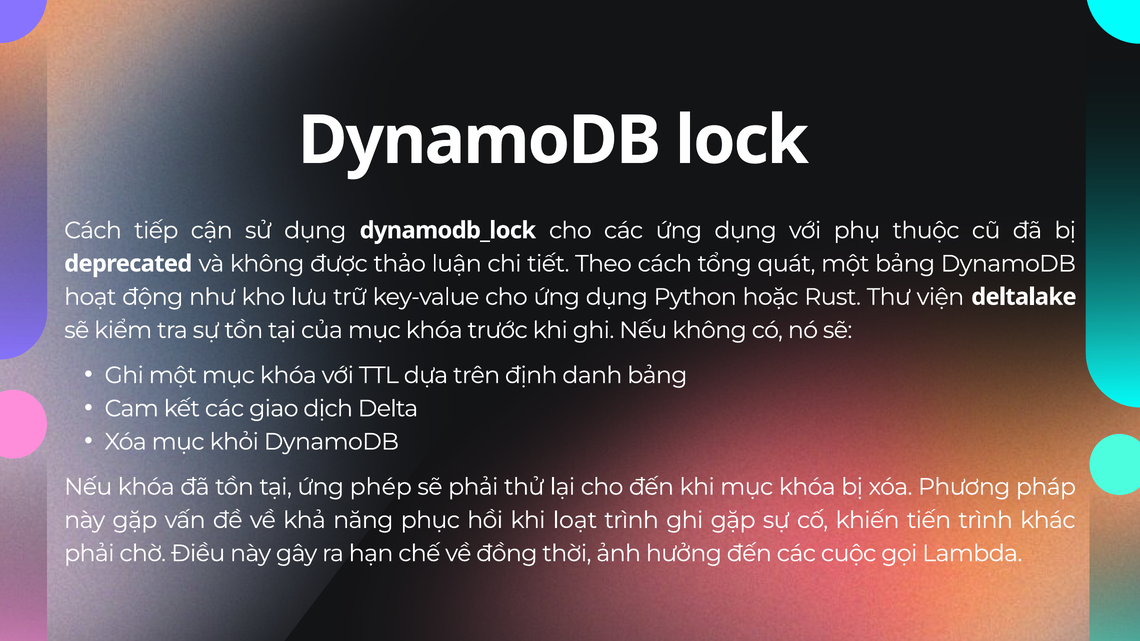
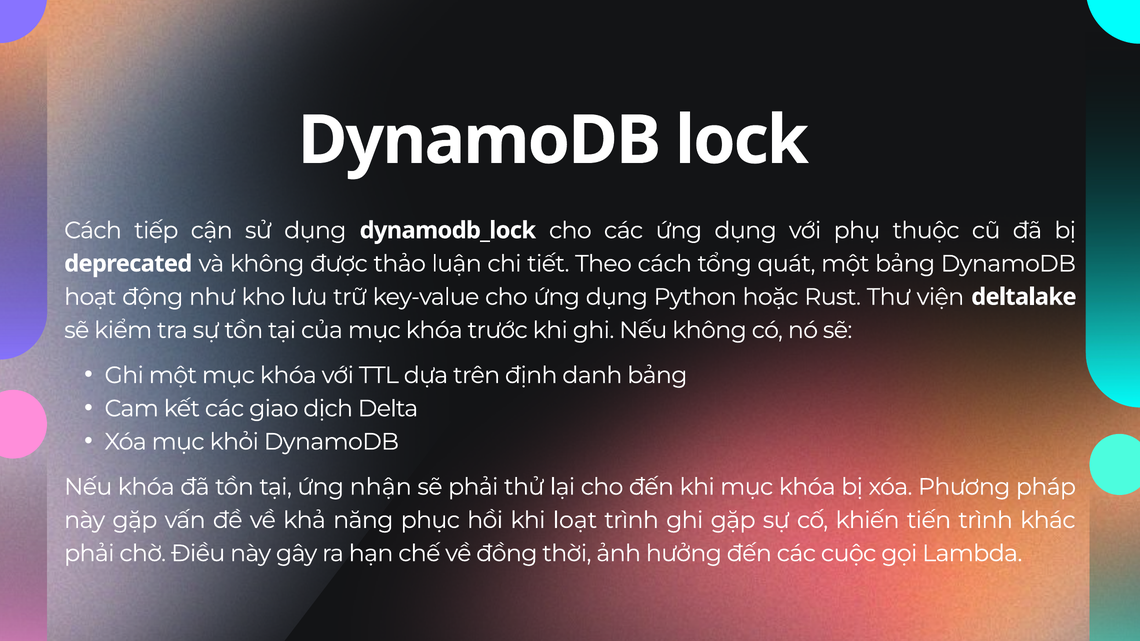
phép: phép -> nhận
